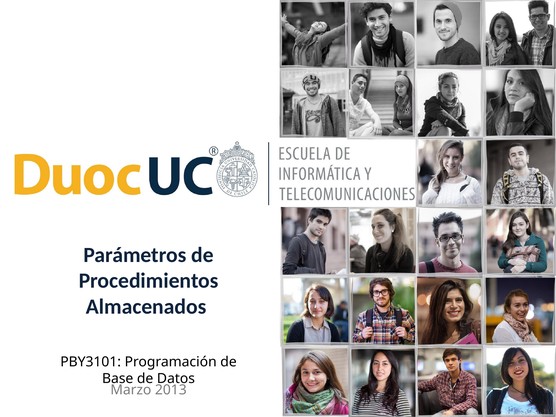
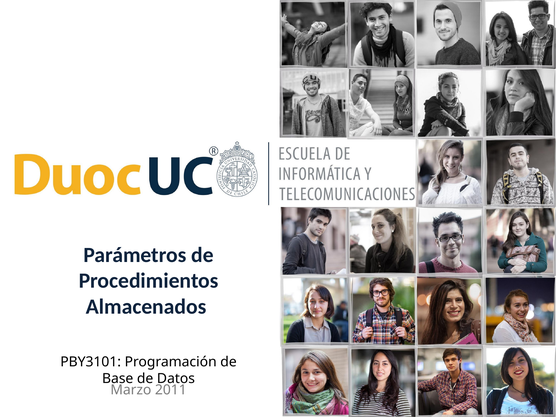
2013: 2013 -> 2011
